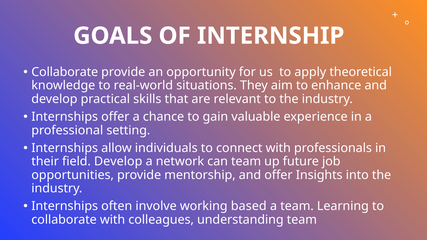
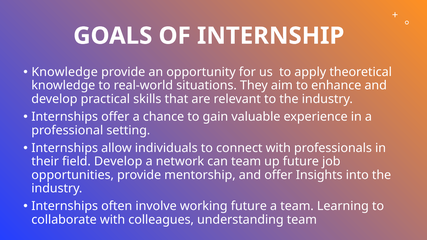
Collaborate at (65, 72): Collaborate -> Knowledge
working based: based -> future
